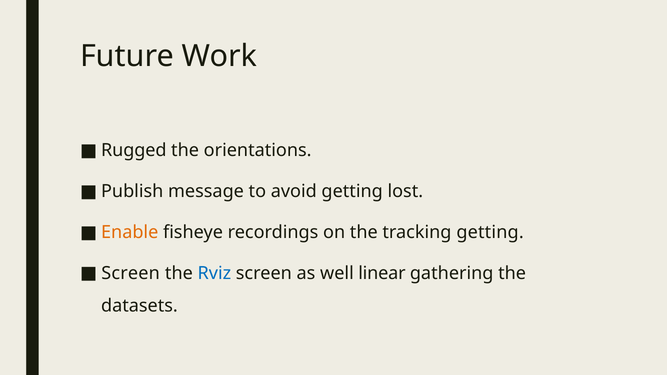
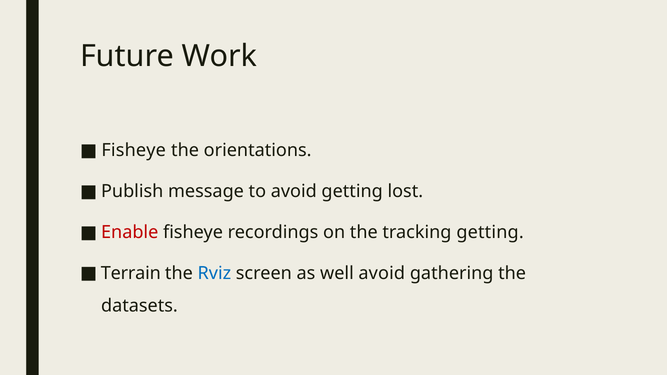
Rugged at (134, 151): Rugged -> Fisheye
Enable colour: orange -> red
Screen at (131, 273): Screen -> Terrain
well linear: linear -> avoid
